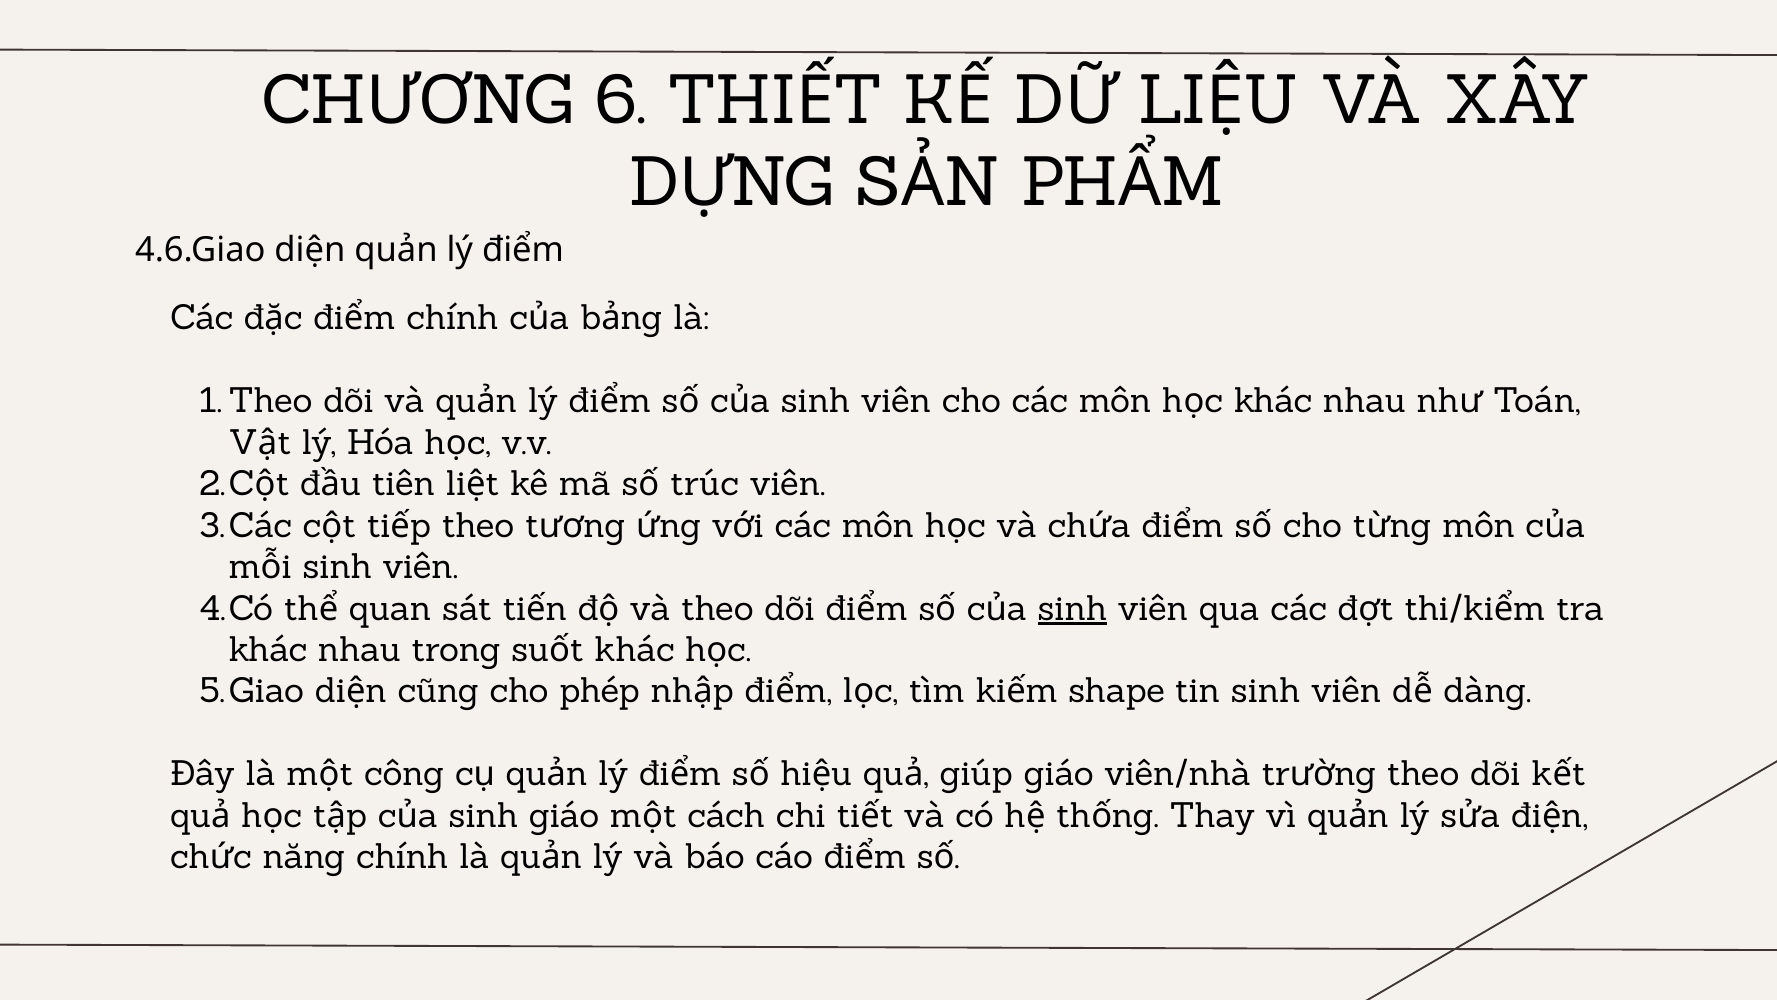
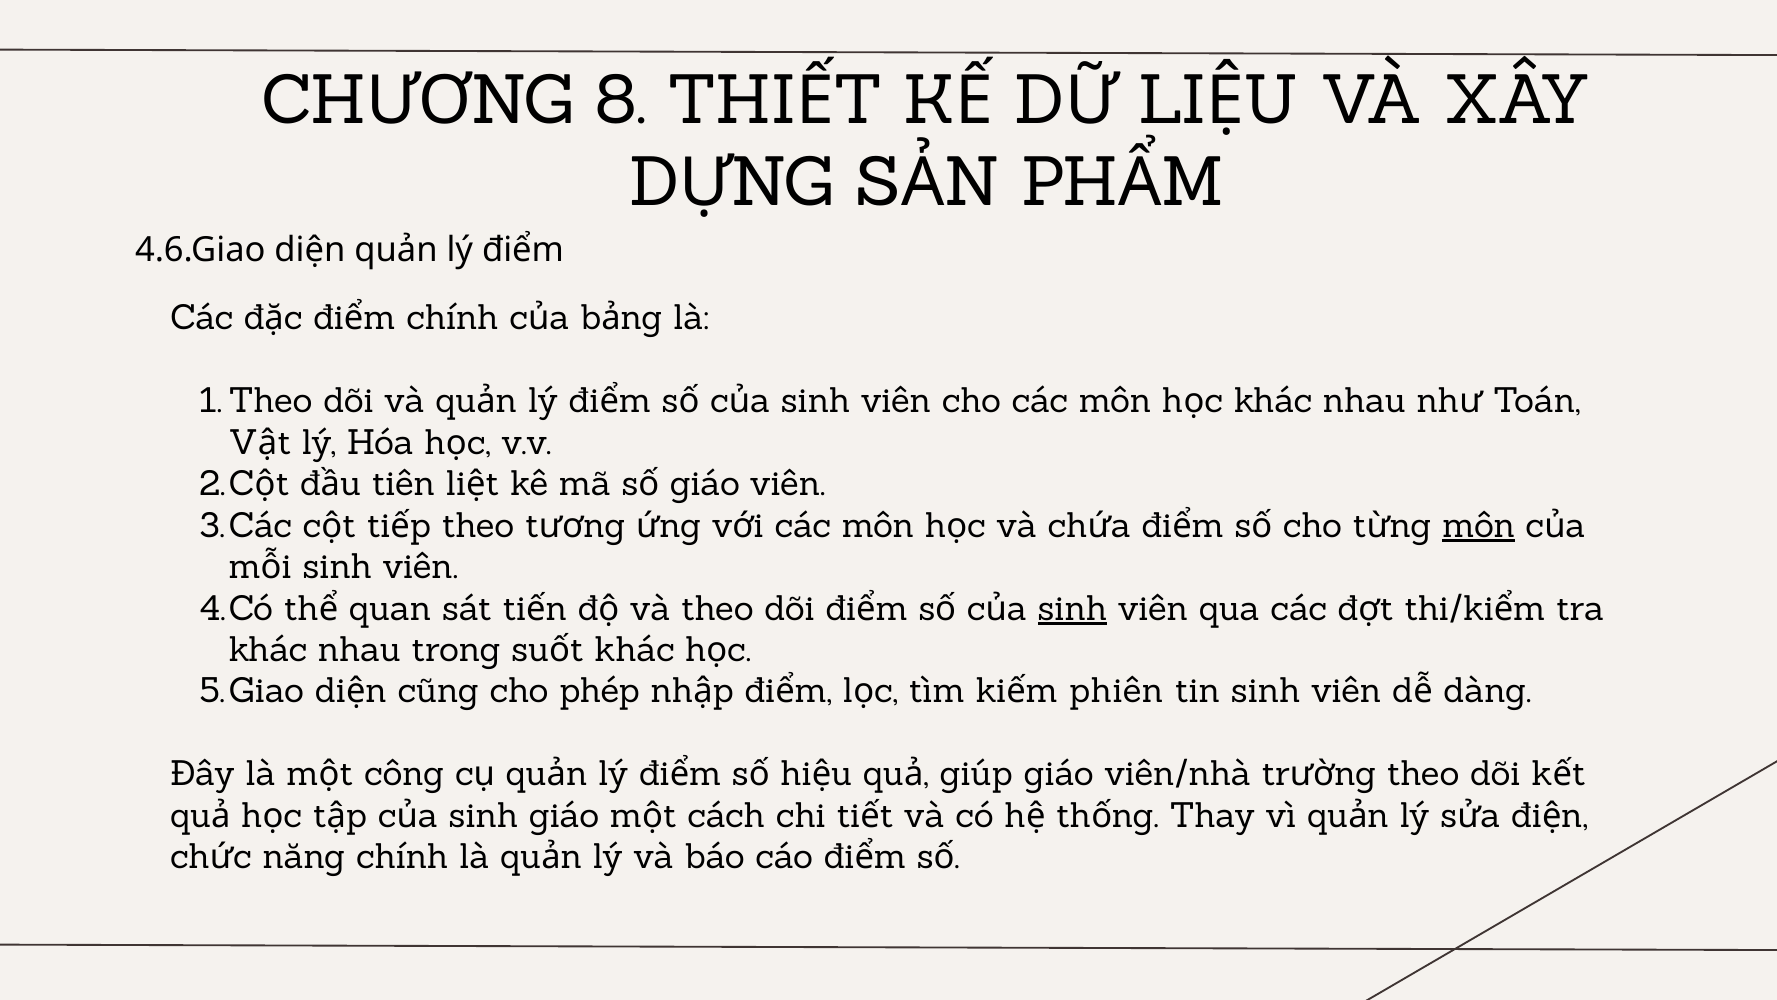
6: 6 -> 8
trúc at (705, 484): trúc -> giáo
môn at (1479, 525) underline: none -> present
shape: shape -> phiên
